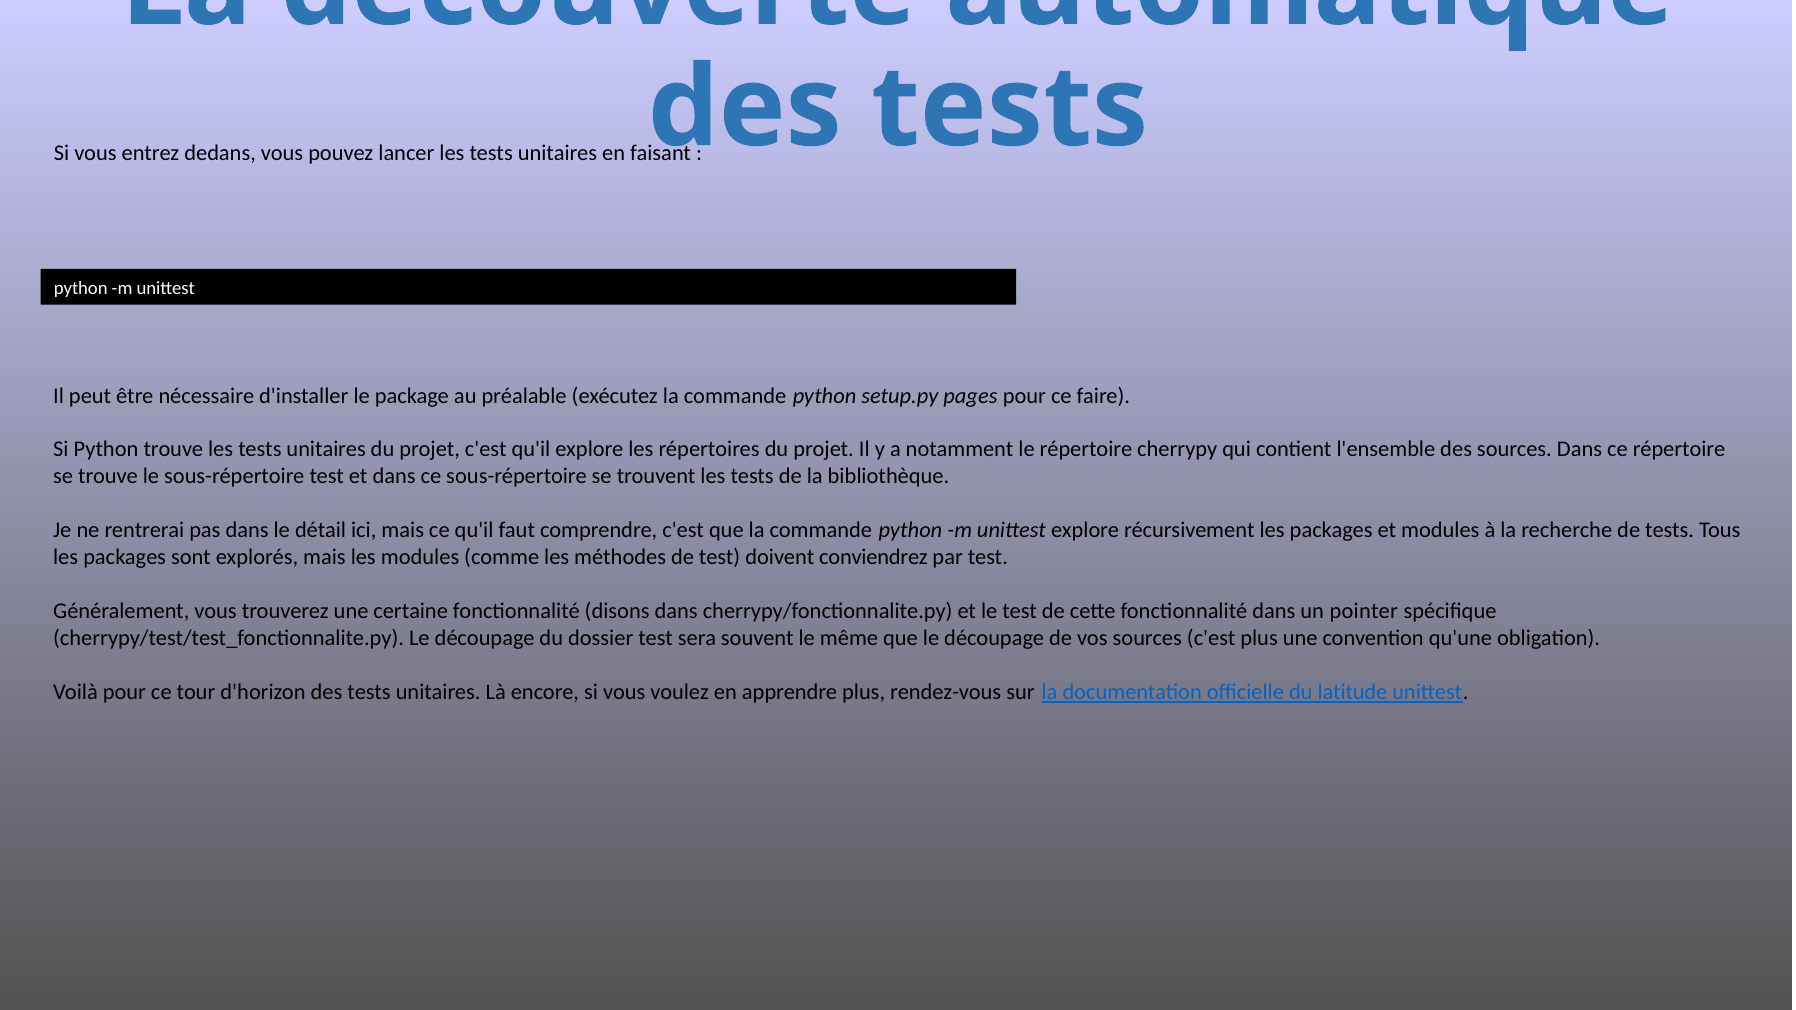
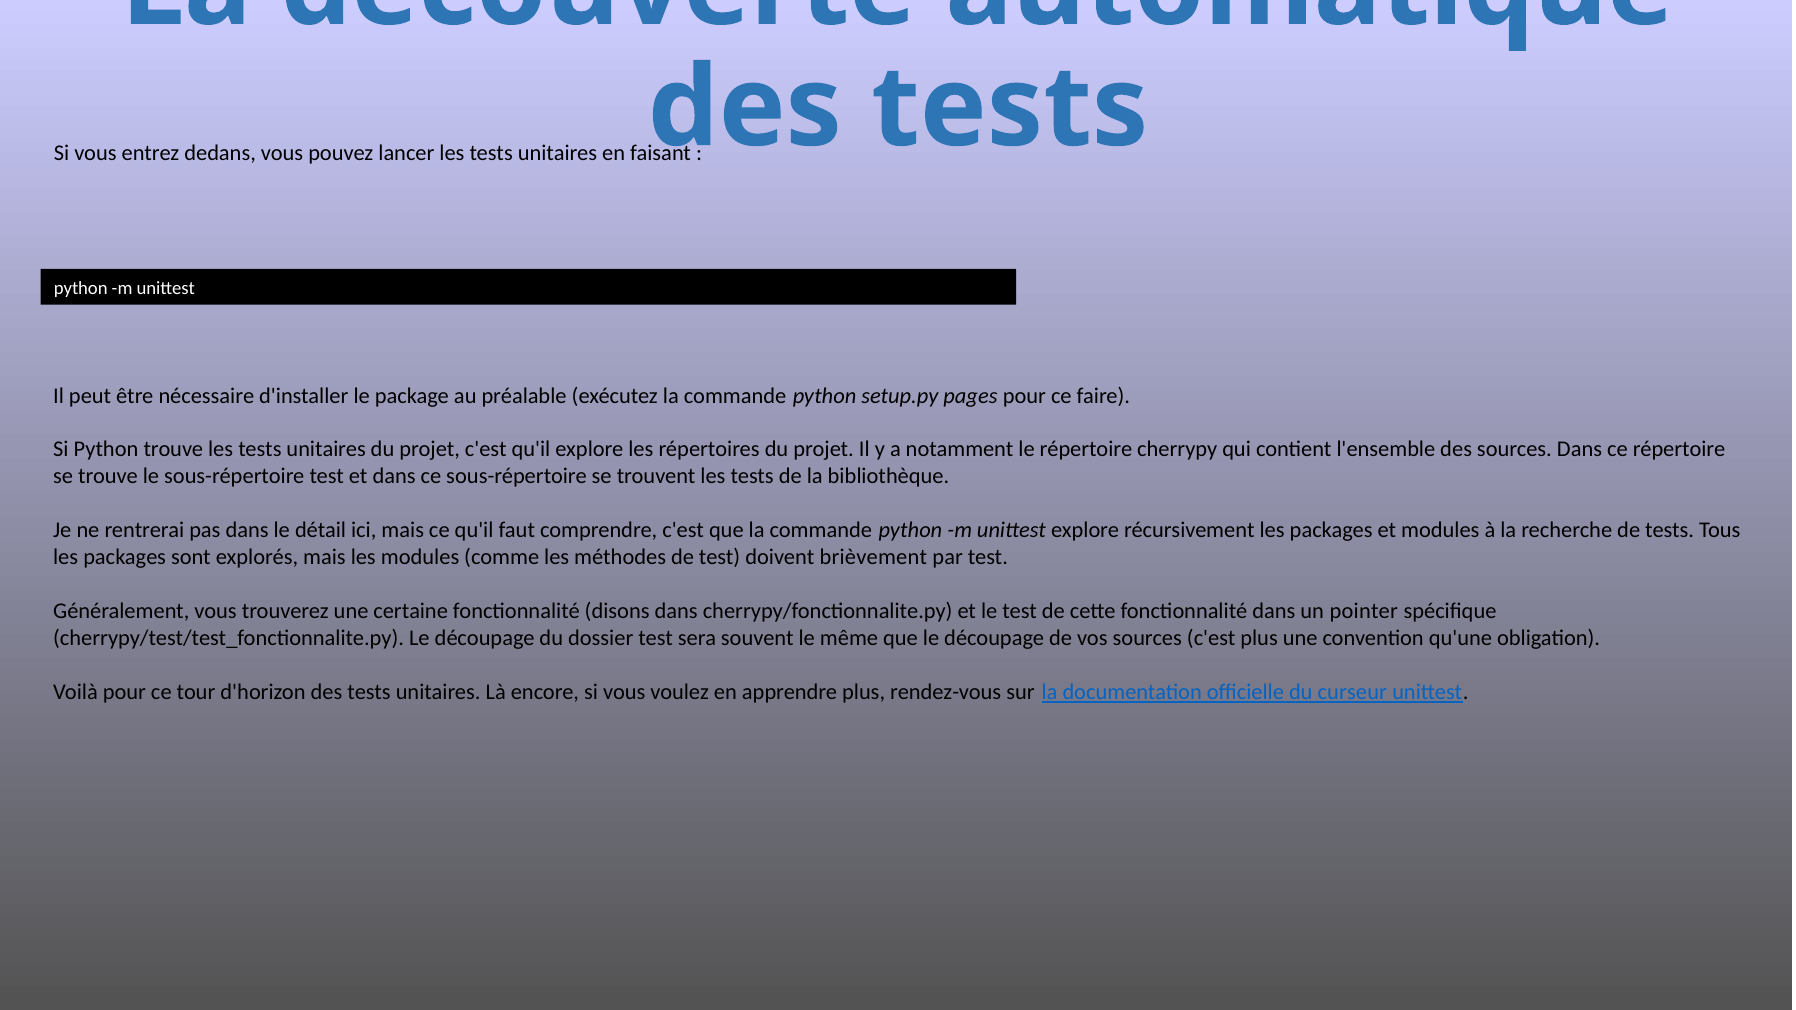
conviendrez: conviendrez -> brièvement
latitude: latitude -> curseur
